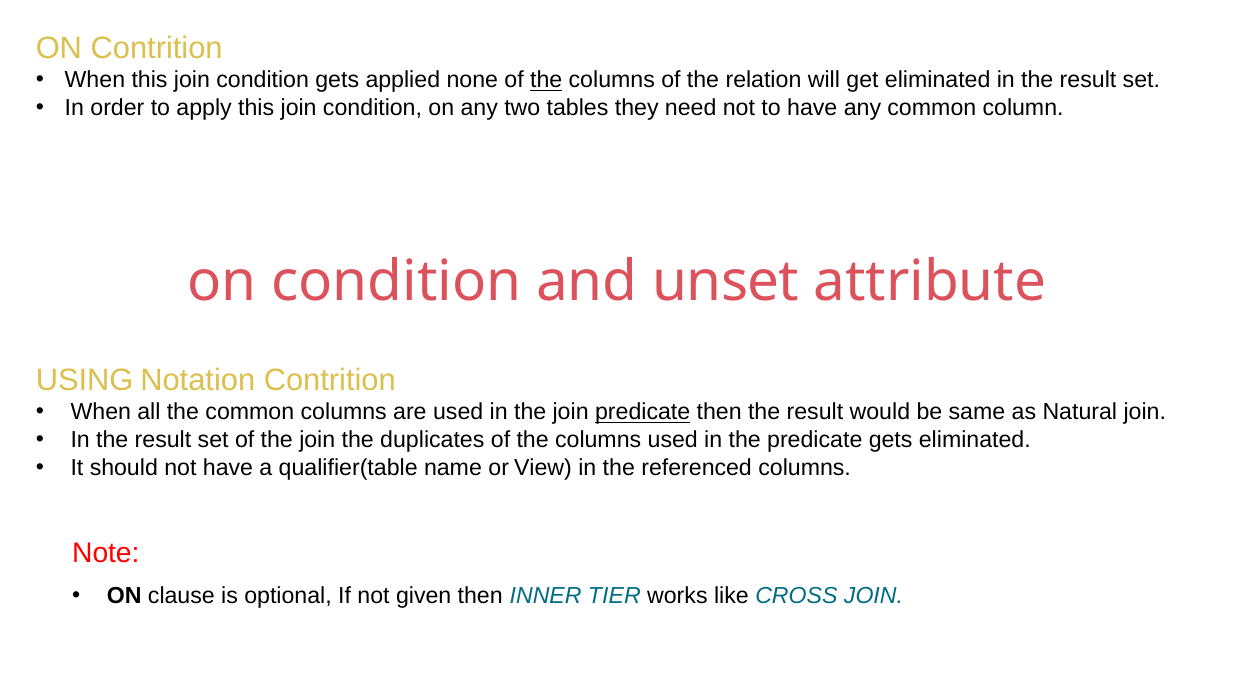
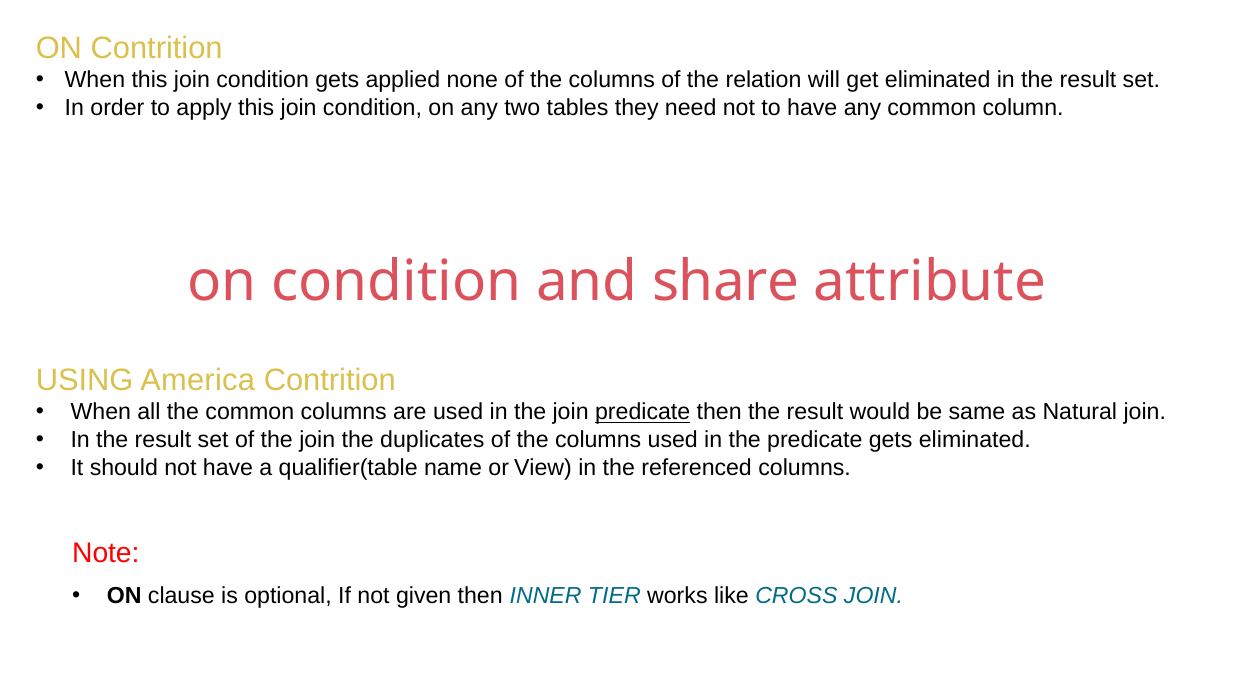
the at (546, 80) underline: present -> none
unset: unset -> share
Notation: Notation -> America
